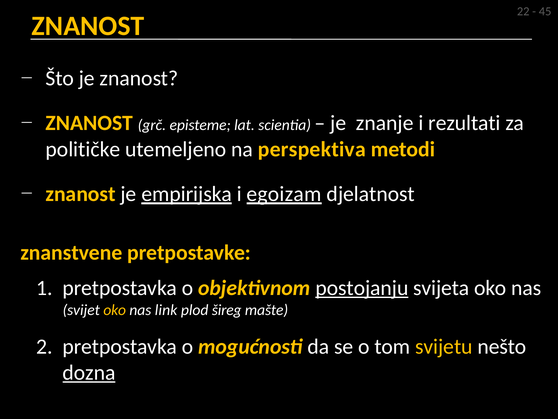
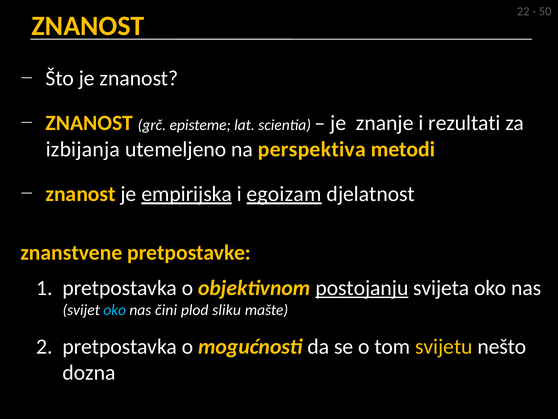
45: 45 -> 50
političke: političke -> izbijanja
oko at (115, 310) colour: yellow -> light blue
link: link -> čini
šireg: šireg -> sliku
dozna underline: present -> none
